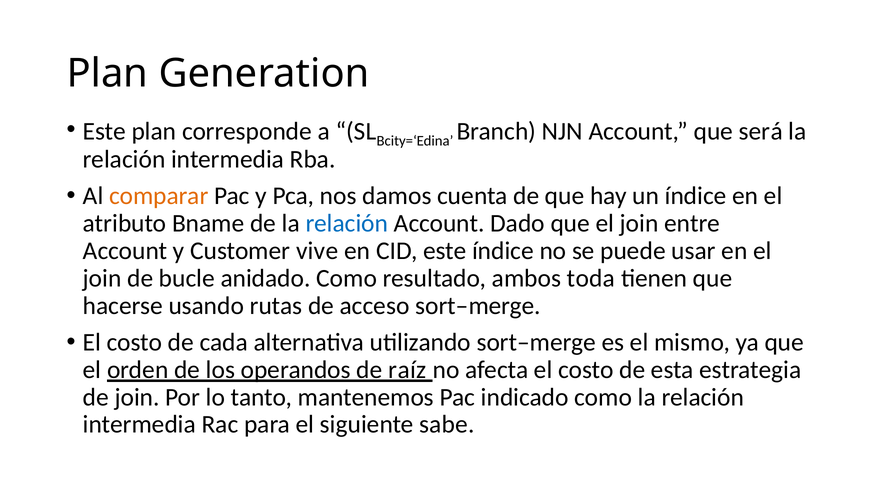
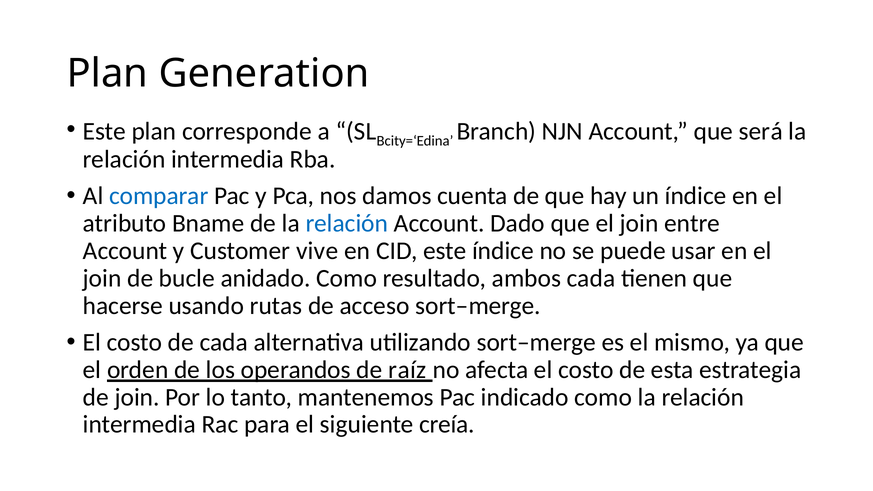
comparar colour: orange -> blue
ambos toda: toda -> cada
sabe: sabe -> creía
